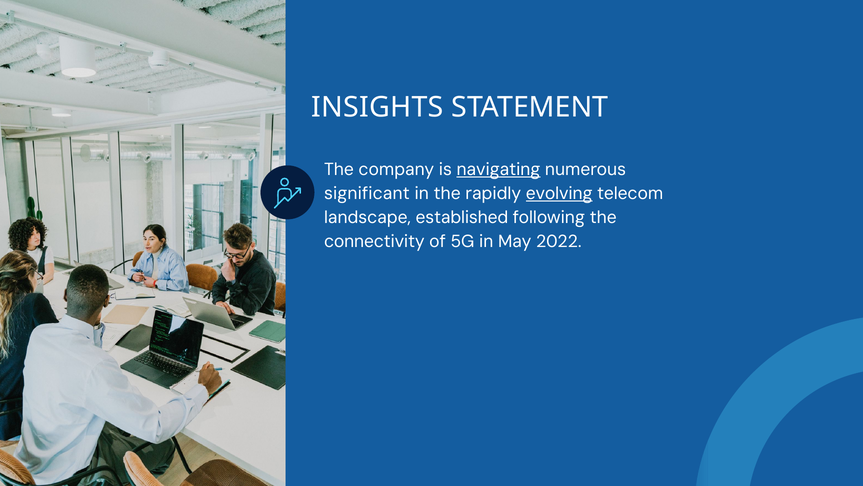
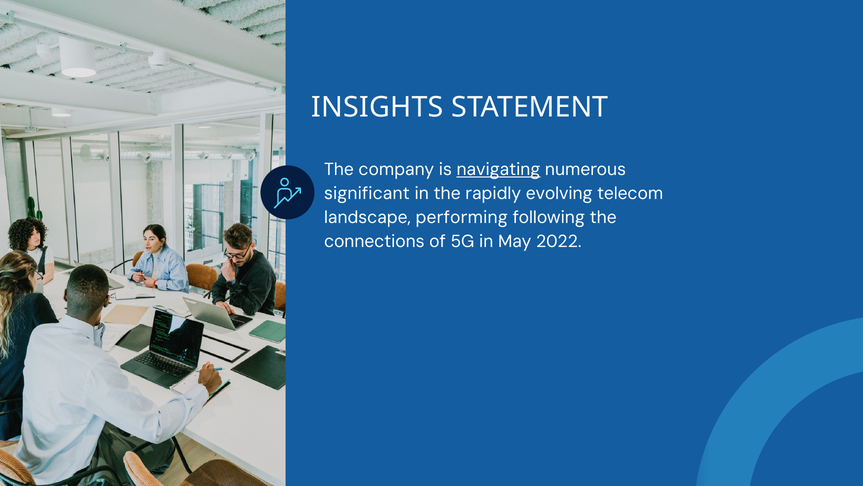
evolving underline: present -> none
established: established -> performing
connectivity: connectivity -> connections
